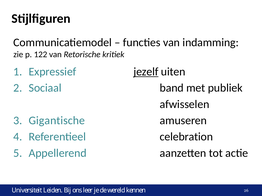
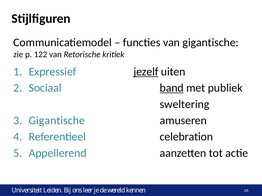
van indamming: indamming -> gigantische
band underline: none -> present
afwisselen: afwisselen -> sweltering
